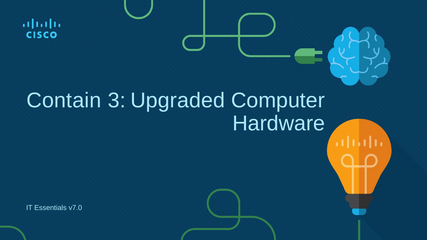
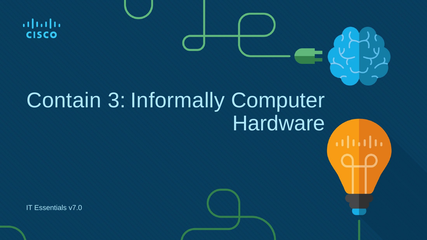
Upgraded: Upgraded -> Informally
